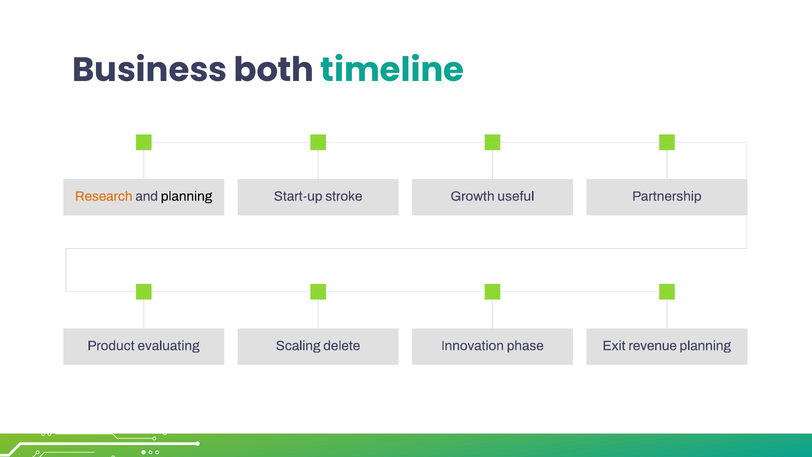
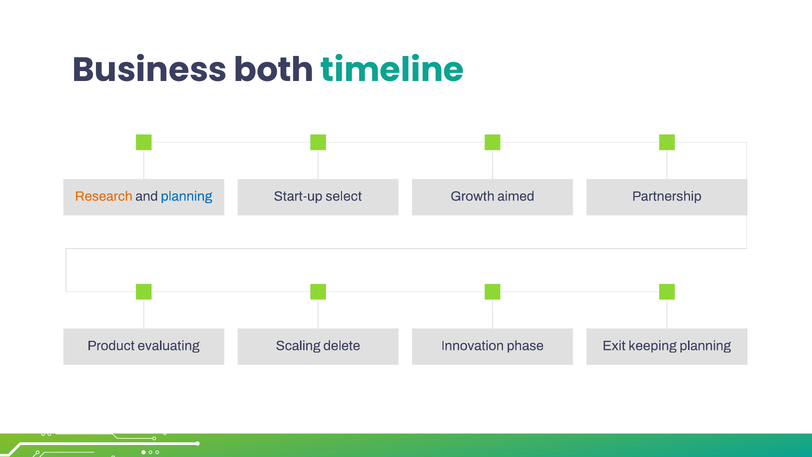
planning at (187, 196) colour: black -> blue
stroke: stroke -> select
useful: useful -> aimed
revenue: revenue -> keeping
